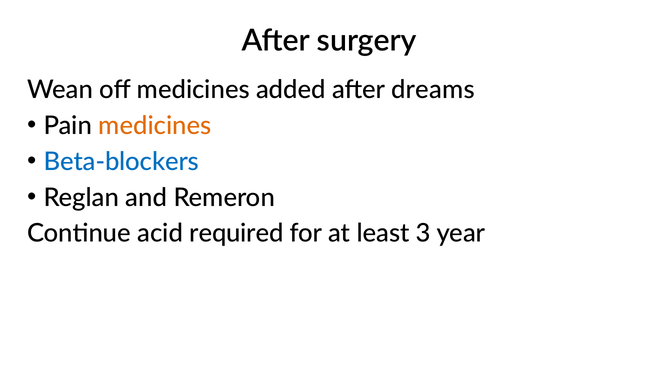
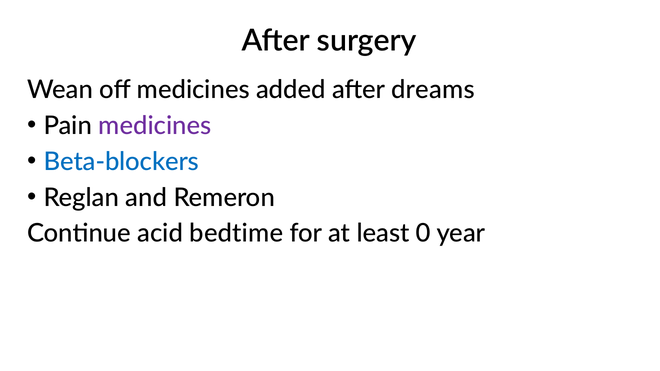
medicines at (155, 126) colour: orange -> purple
required: required -> bedtime
3: 3 -> 0
